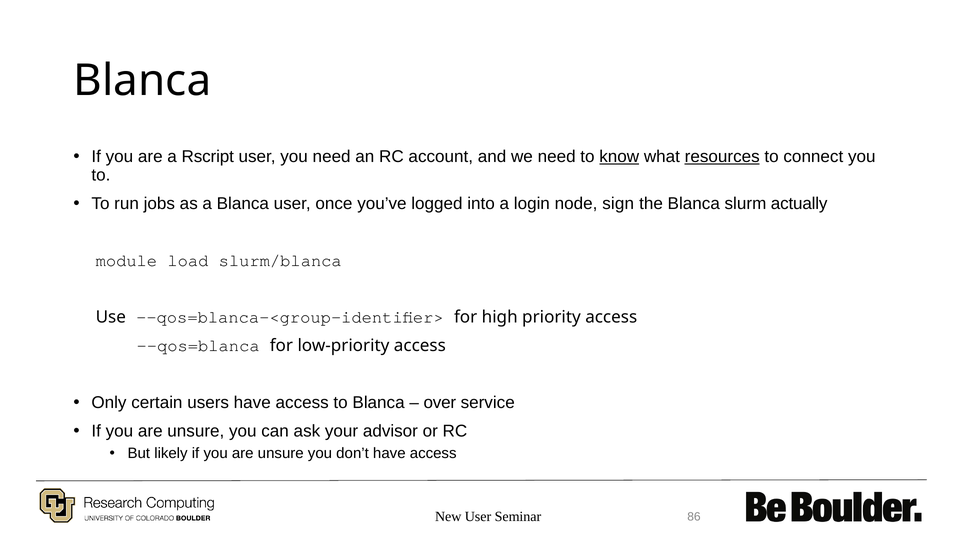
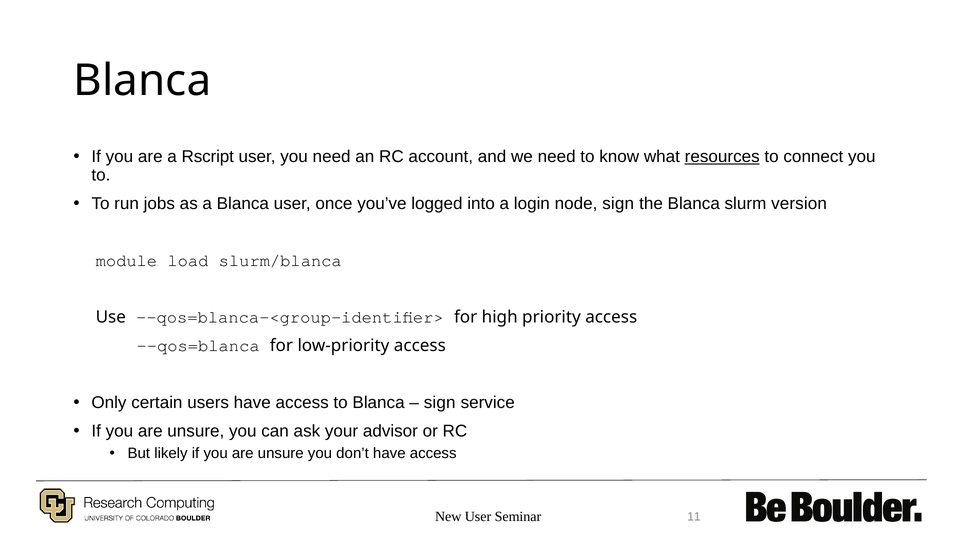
know underline: present -> none
actually: actually -> version
over at (440, 403): over -> sign
86: 86 -> 11
